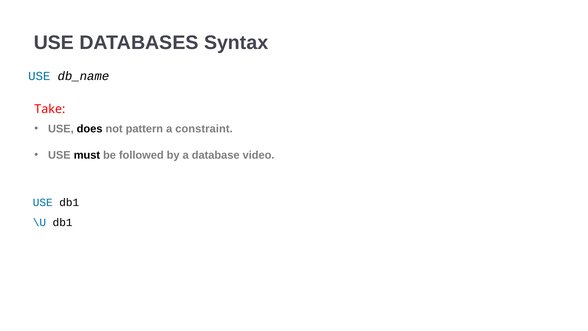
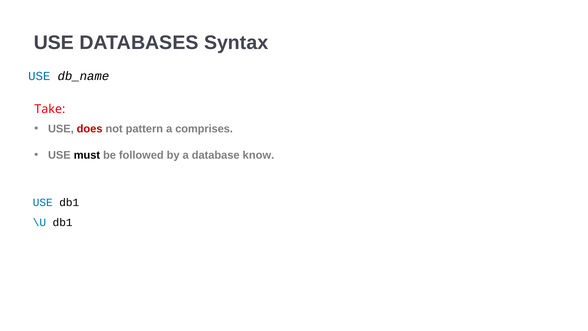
does colour: black -> red
constraint: constraint -> comprises
video: video -> know
